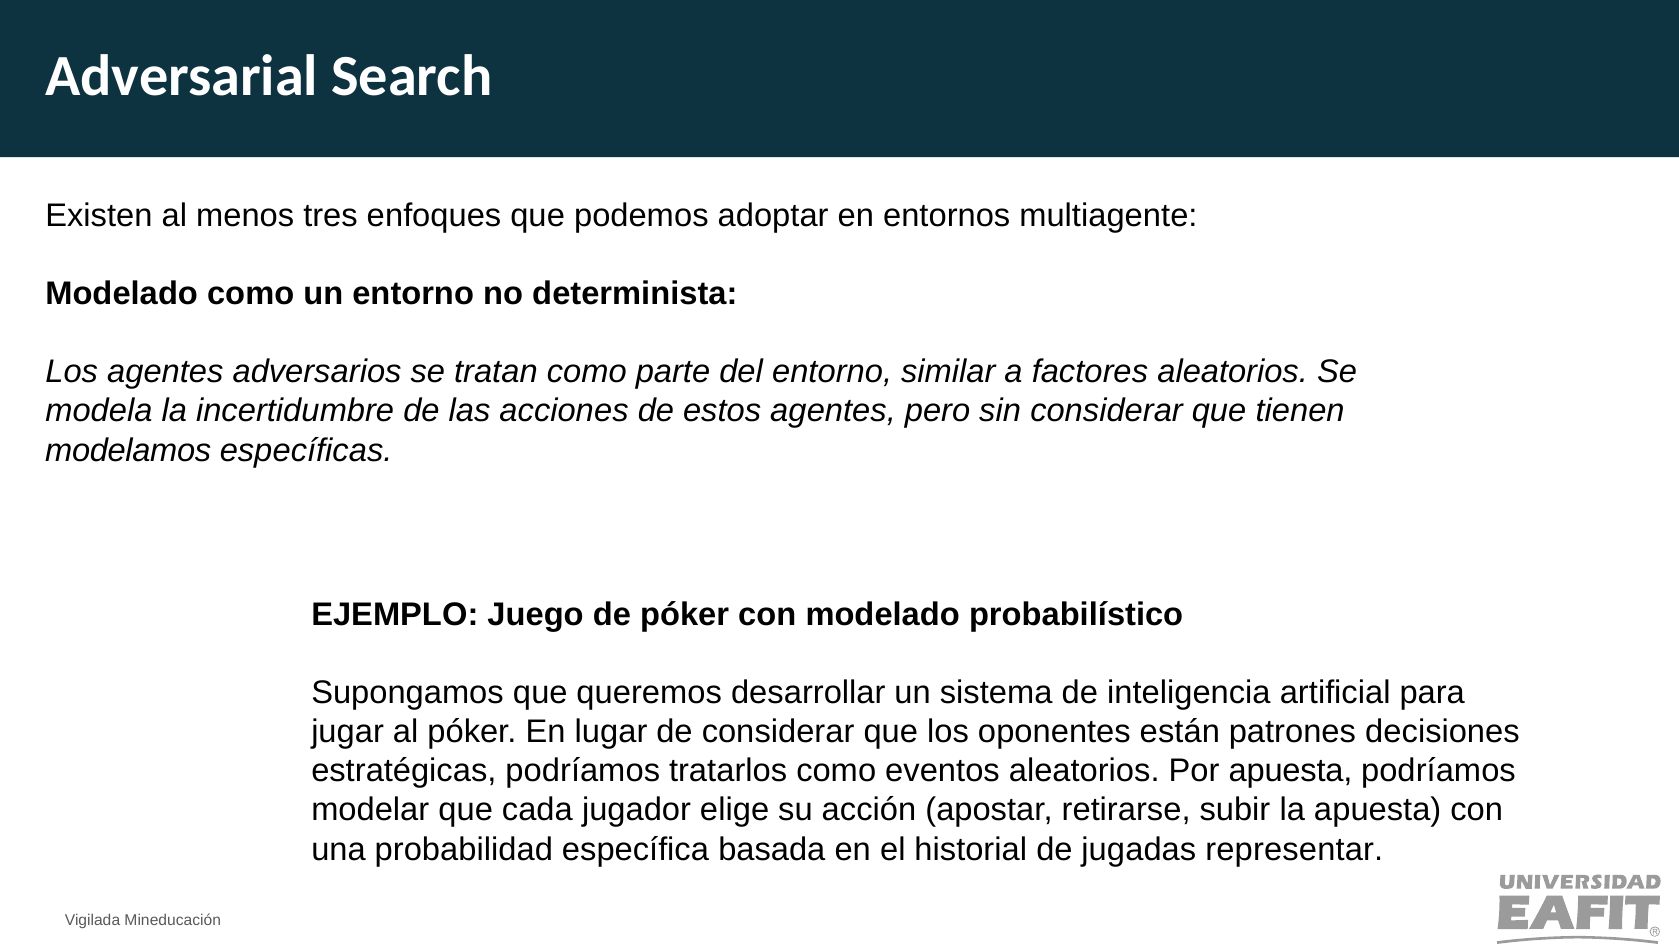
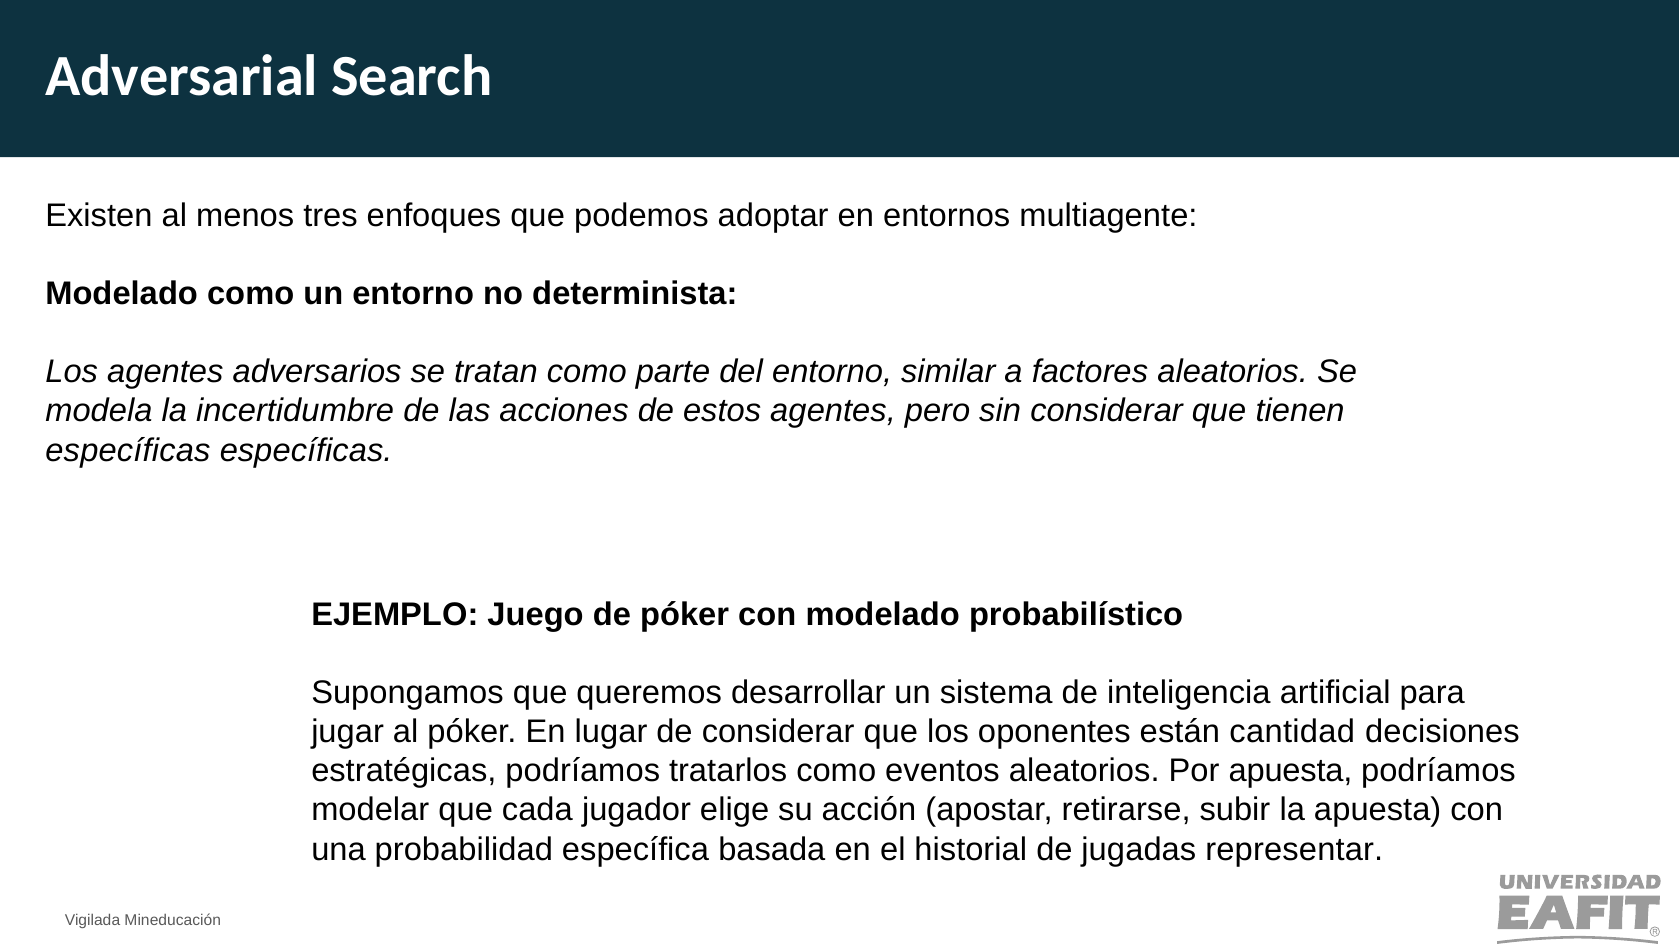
modelamos at (128, 451): modelamos -> específicas
patrones: patrones -> cantidad
